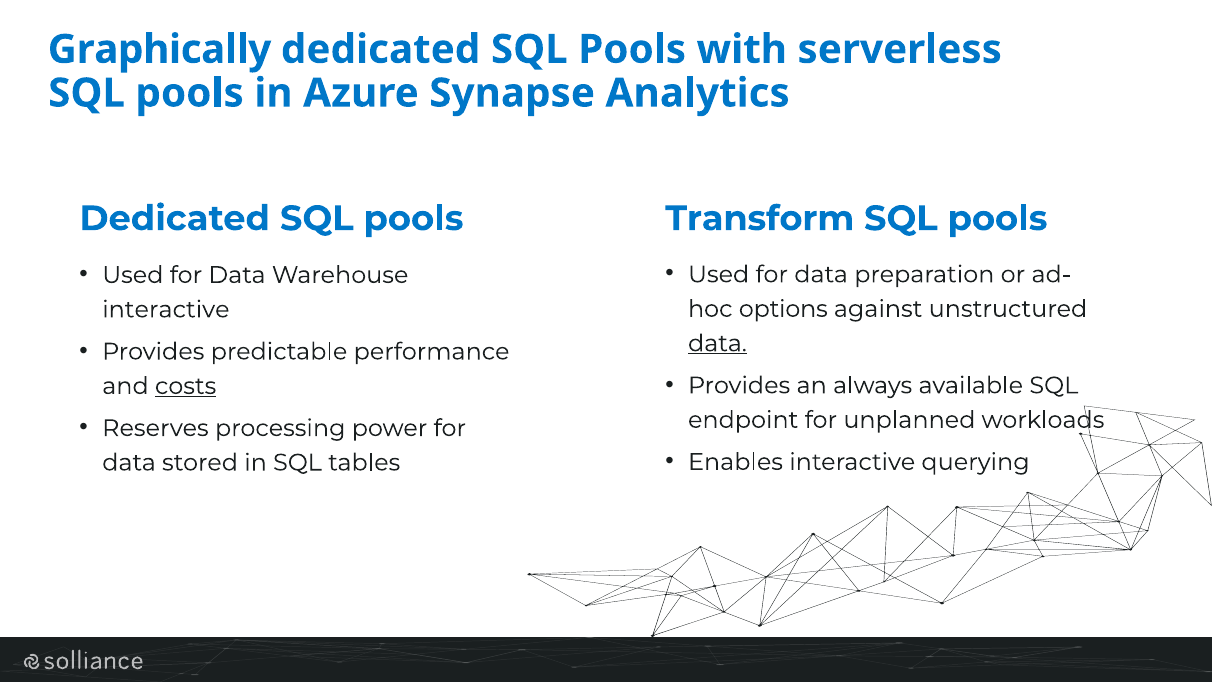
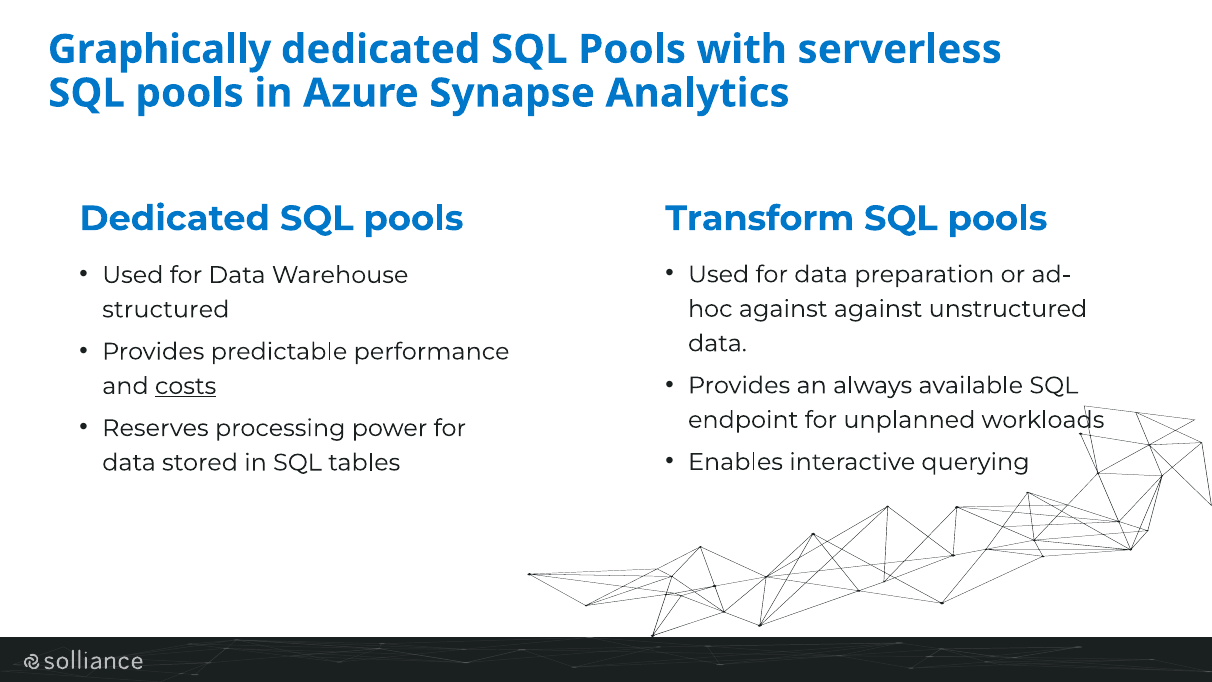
options at (783, 309): options -> against
interactive at (166, 309): interactive -> structured
data at (717, 343) underline: present -> none
